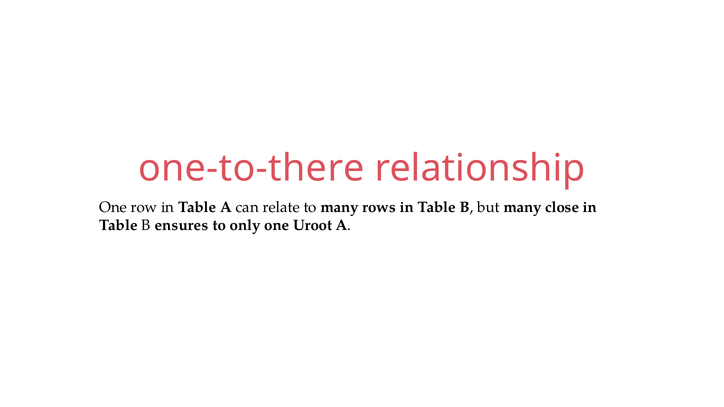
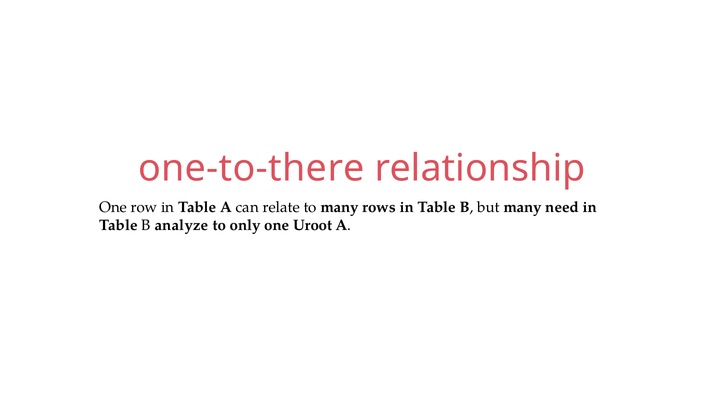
close: close -> need
ensures: ensures -> analyze
